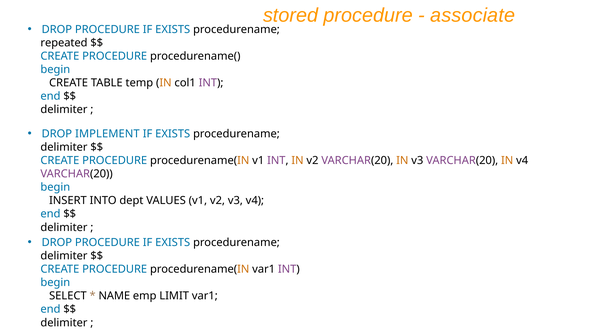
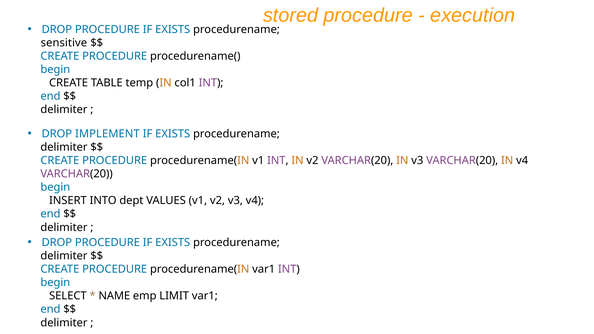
associate: associate -> execution
repeated: repeated -> sensitive
